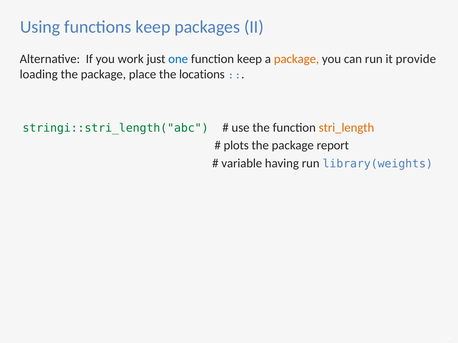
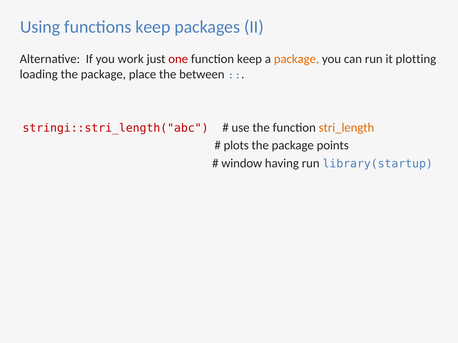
one colour: blue -> red
provide: provide -> plotting
locations: locations -> between
stringi::stri_length("abc colour: green -> red
report: report -> points
variable: variable -> window
library(weights: library(weights -> library(startup
